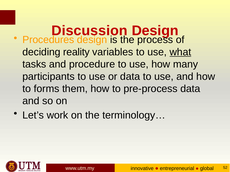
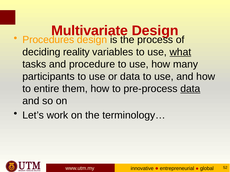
Discussion: Discussion -> Multivariate
forms: forms -> entire
data at (190, 89) underline: none -> present
